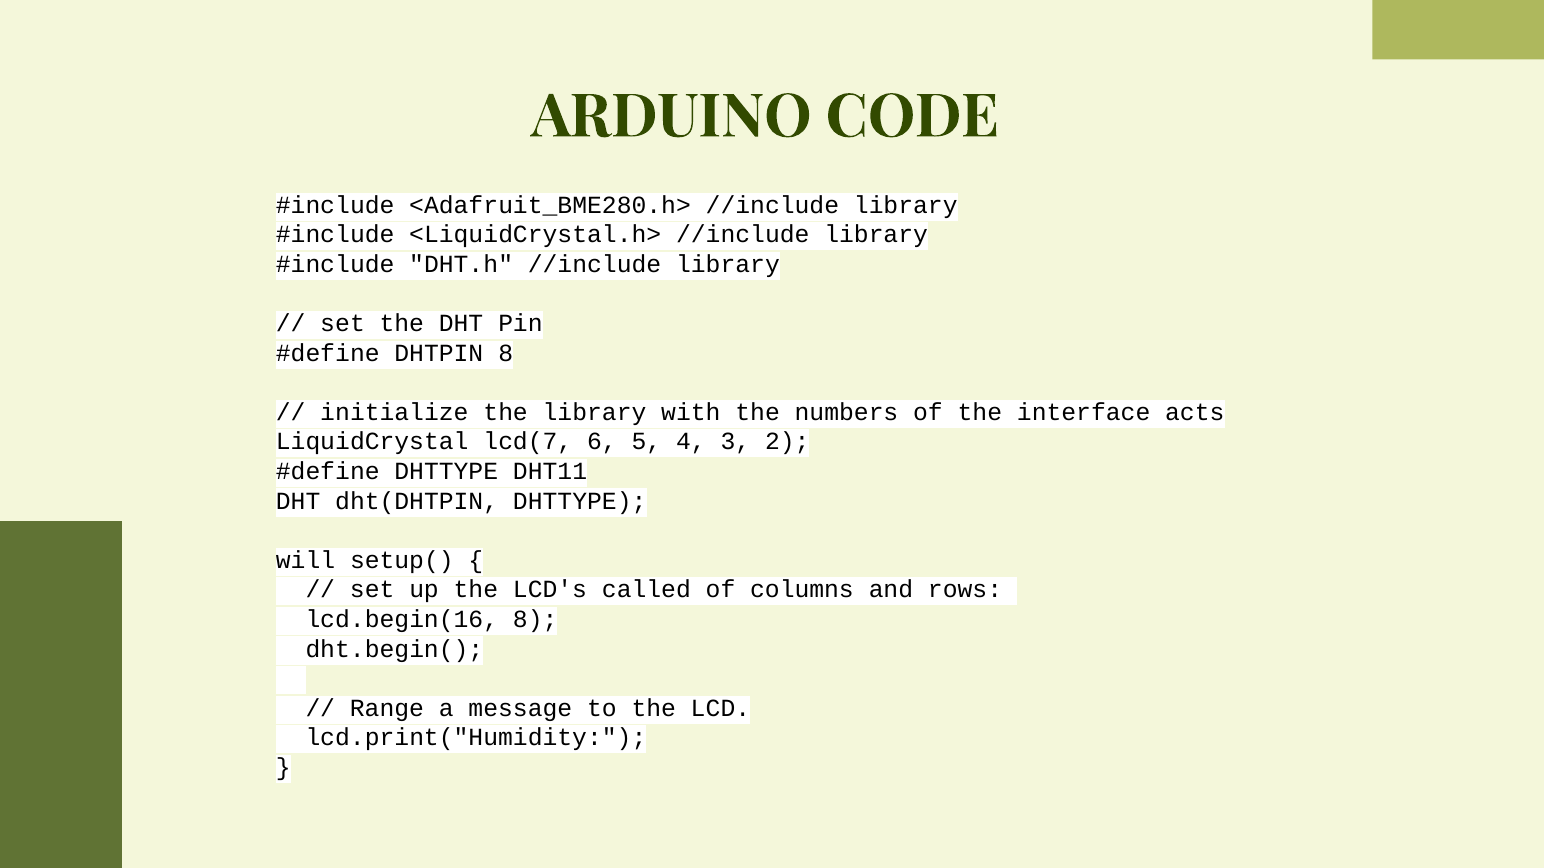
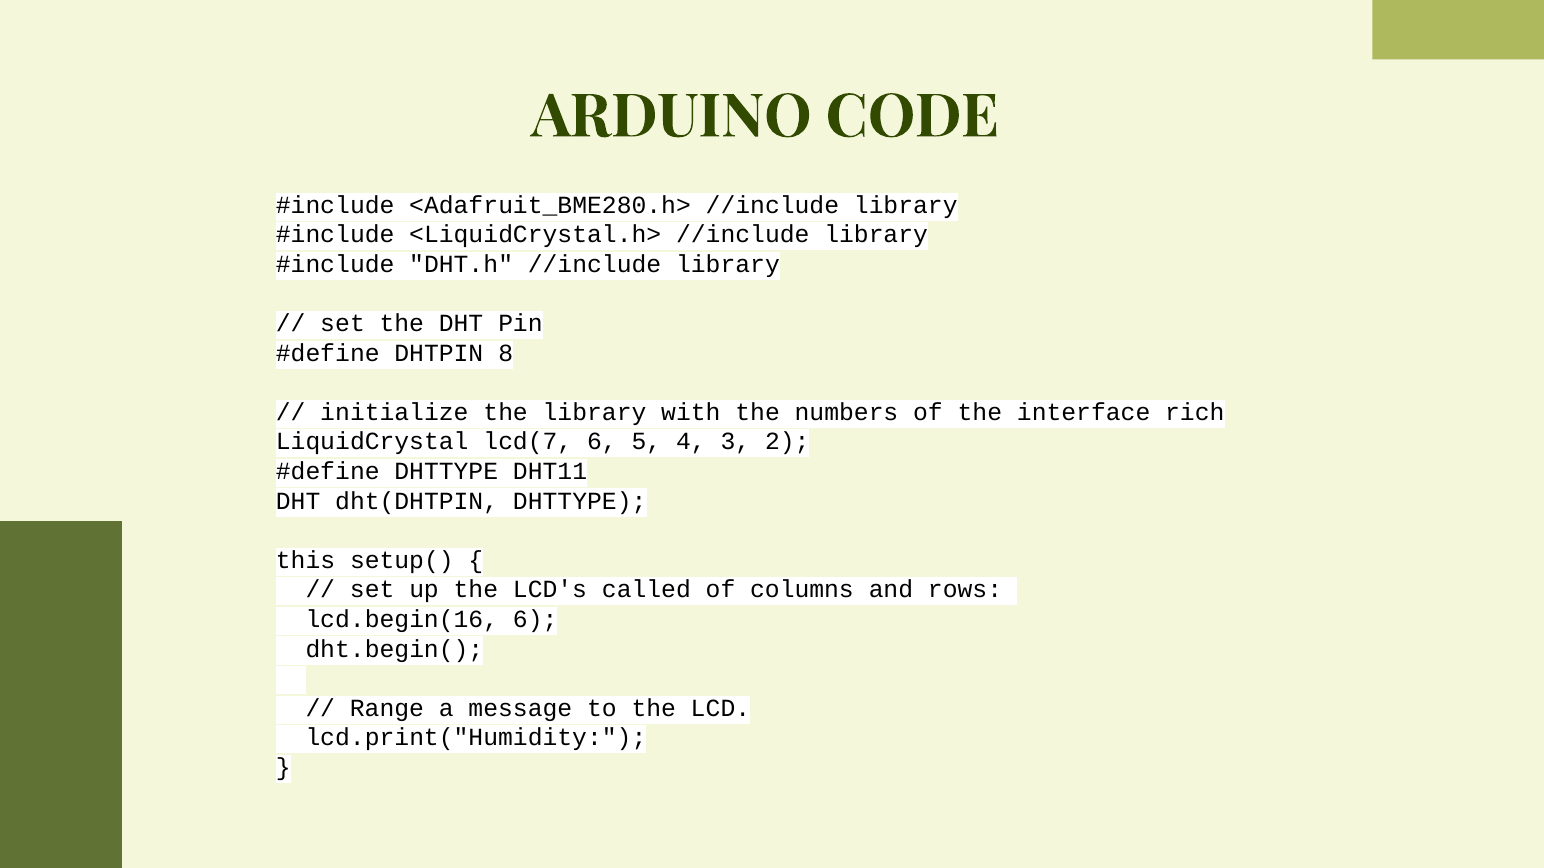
acts: acts -> rich
will: will -> this
lcd.begin(16 8: 8 -> 6
